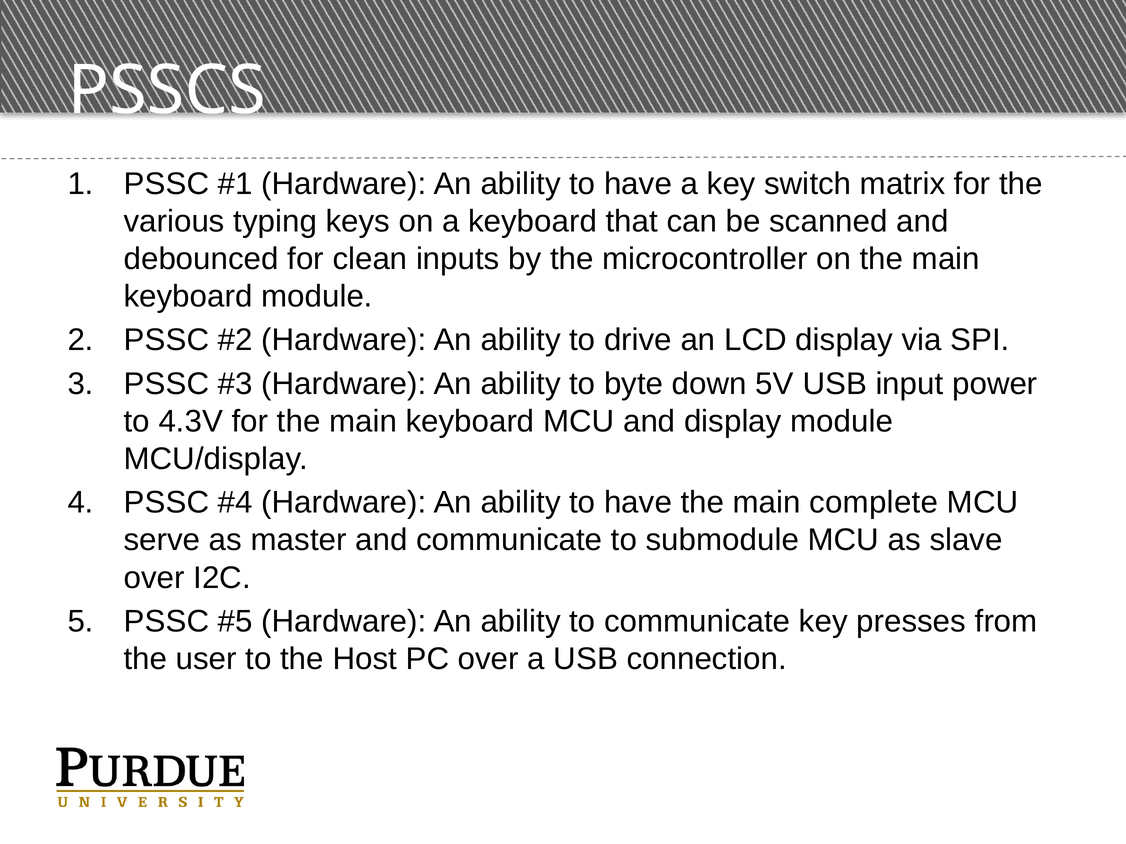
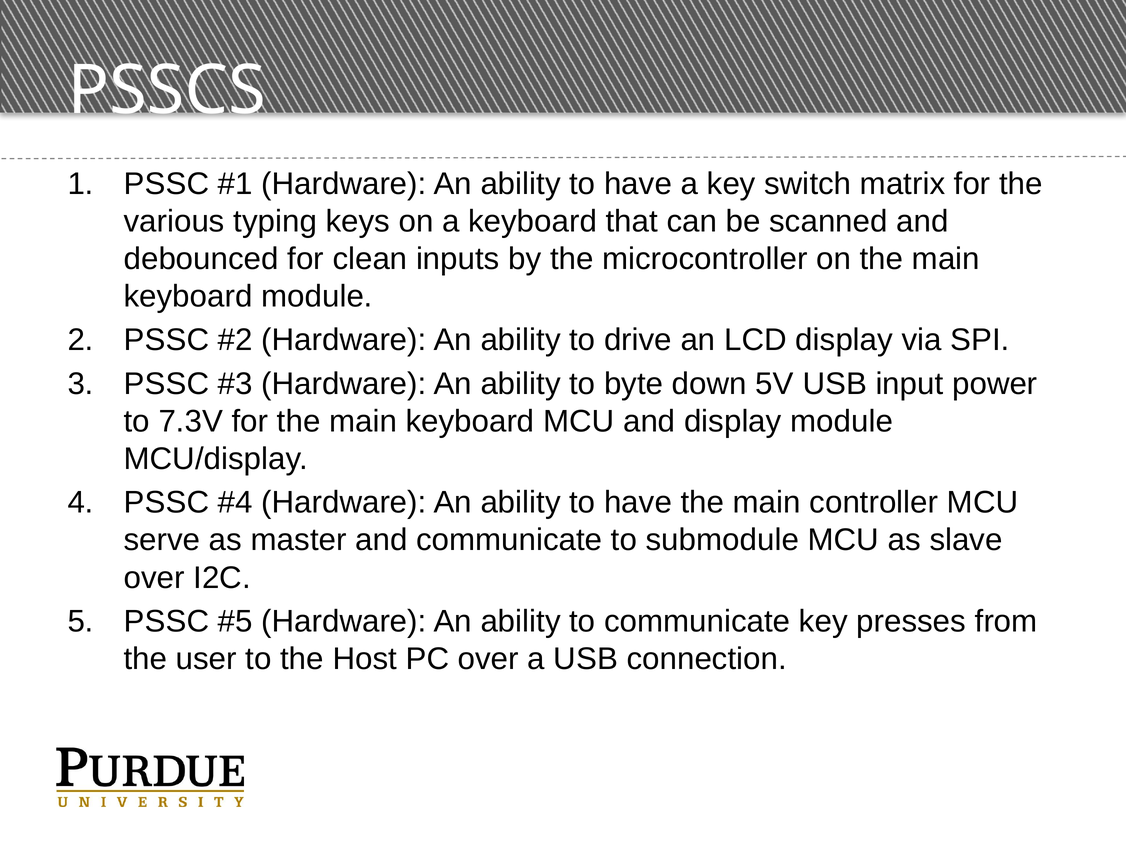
4.3V: 4.3V -> 7.3V
complete: complete -> controller
